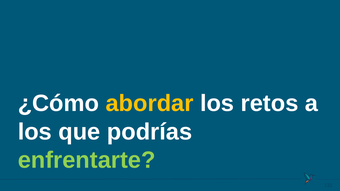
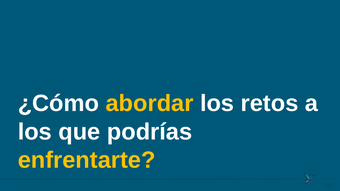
enfrentarte colour: light green -> yellow
